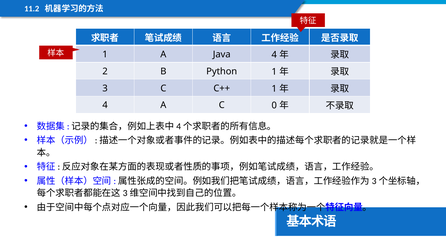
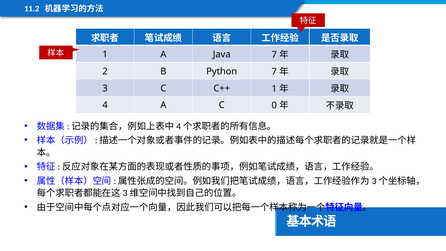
Java 4: 4 -> 7
Python 1: 1 -> 7
